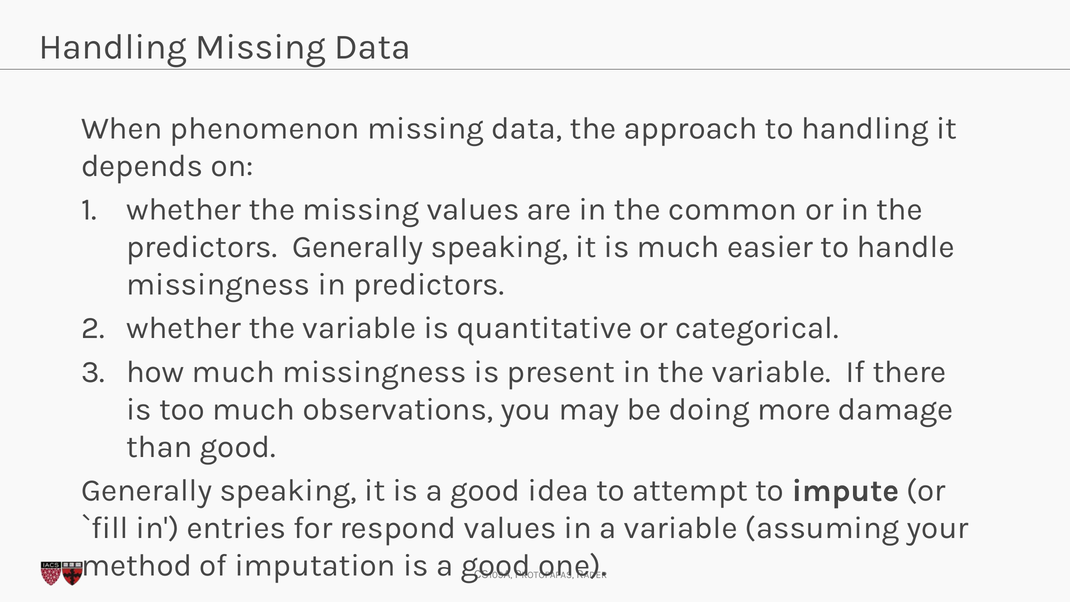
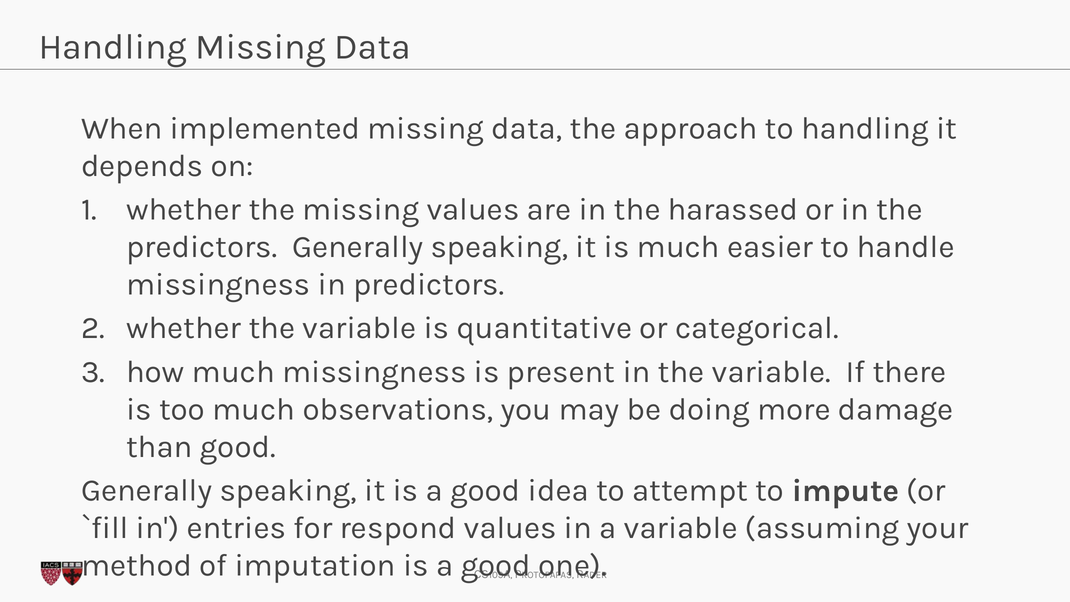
phenomenon: phenomenon -> implemented
common: common -> harassed
